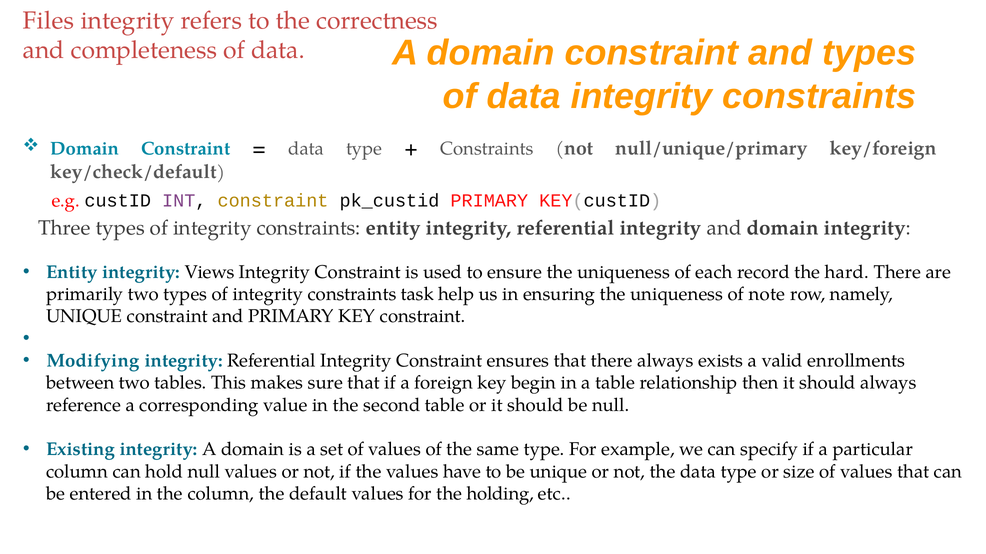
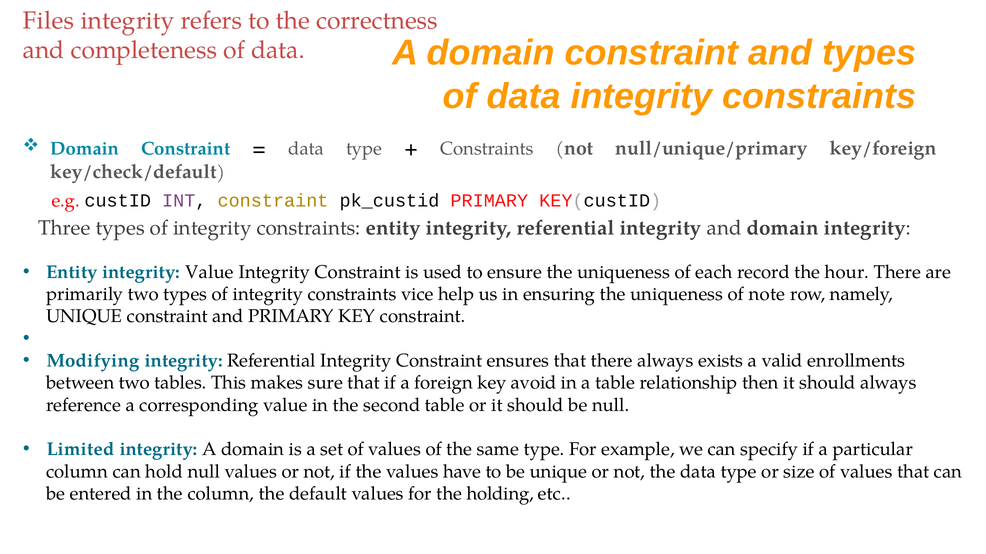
integrity Views: Views -> Value
hard: hard -> hour
task: task -> vice
begin: begin -> avoid
Existing: Existing -> Limited
